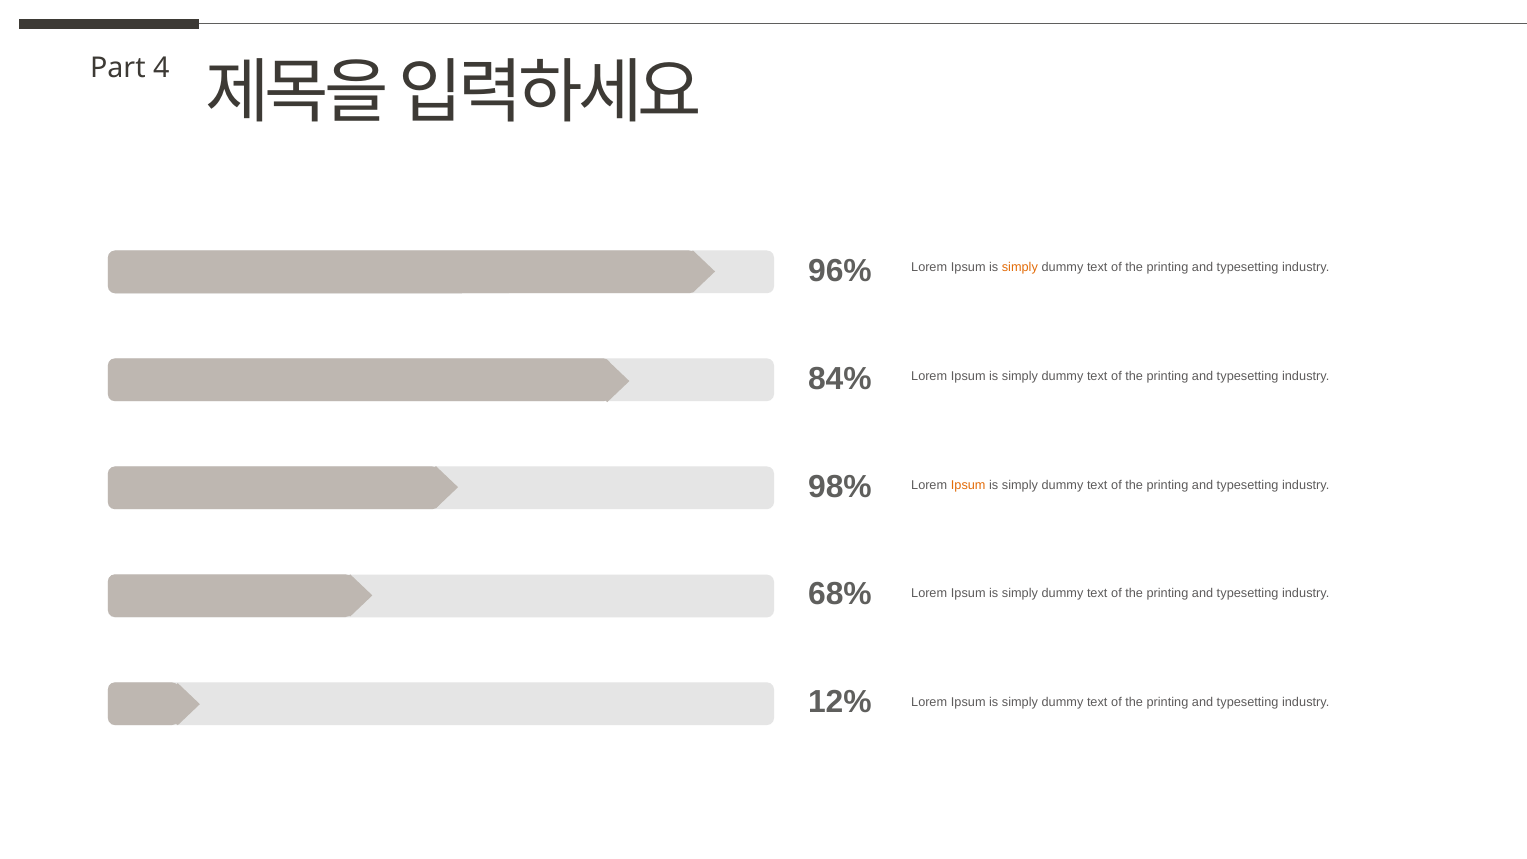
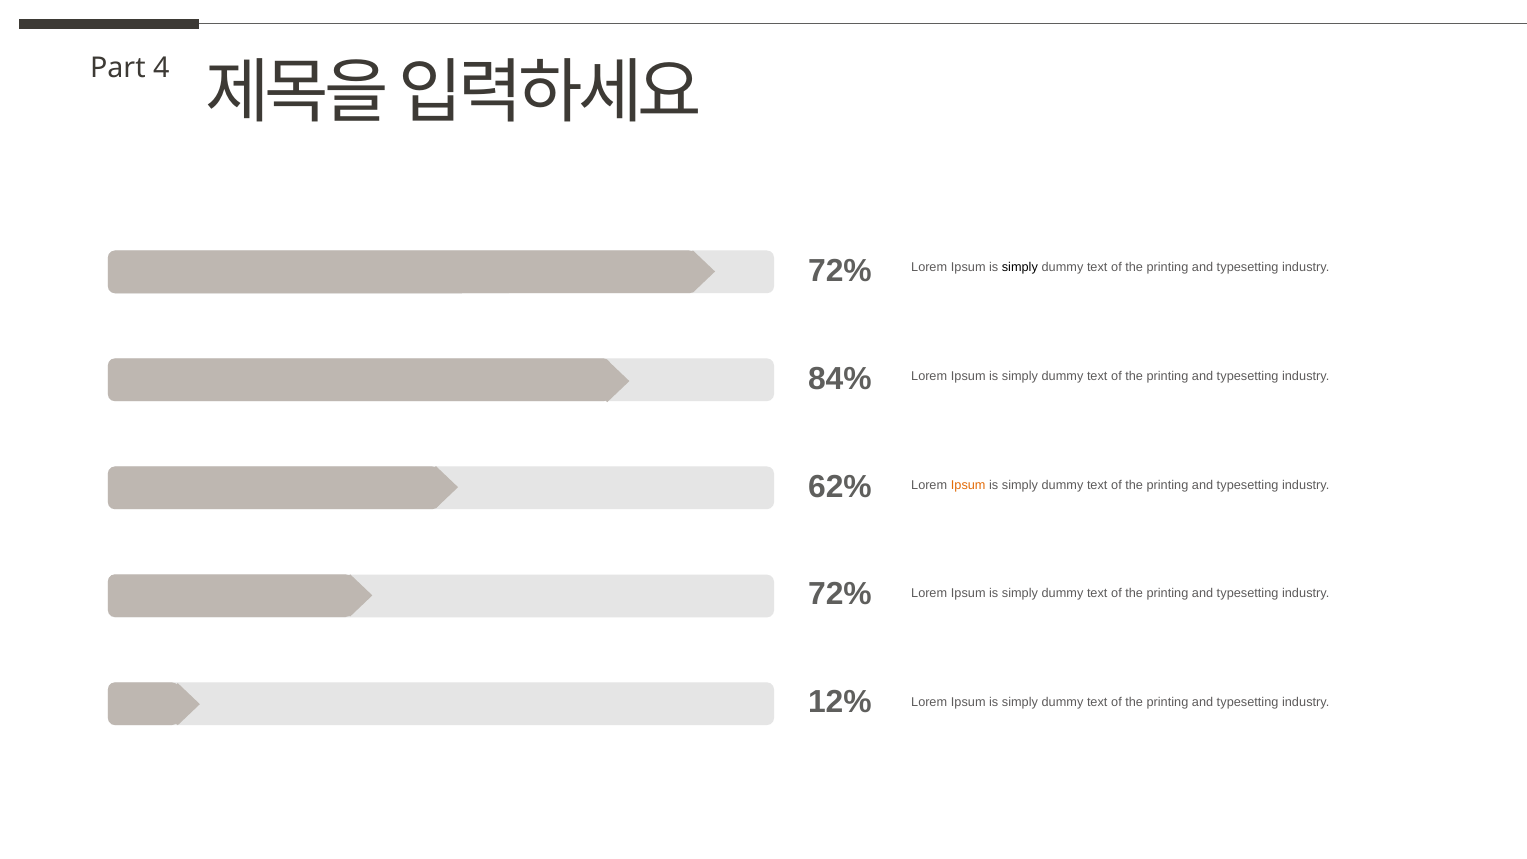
96% at (840, 271): 96% -> 72%
simply at (1020, 268) colour: orange -> black
98%: 98% -> 62%
68% at (840, 594): 68% -> 72%
